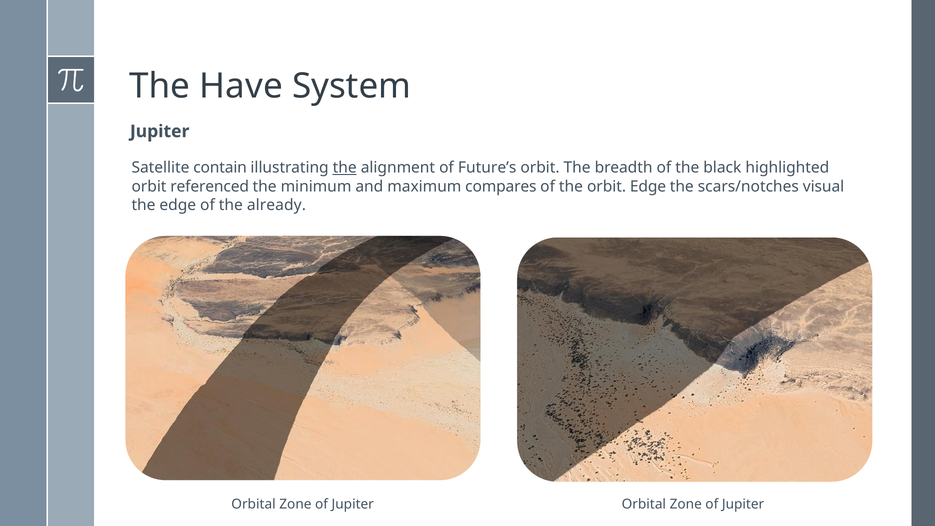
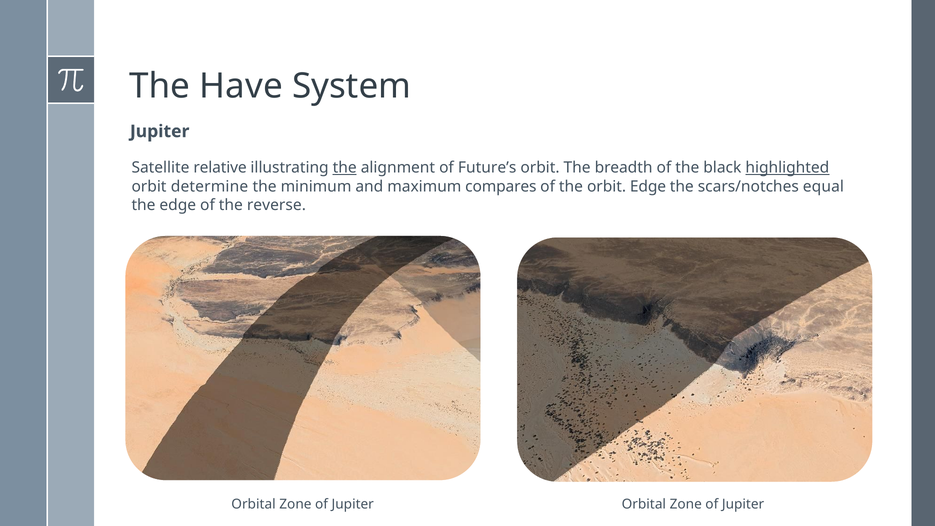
contain: contain -> relative
highlighted underline: none -> present
referenced: referenced -> determine
visual: visual -> equal
already: already -> reverse
